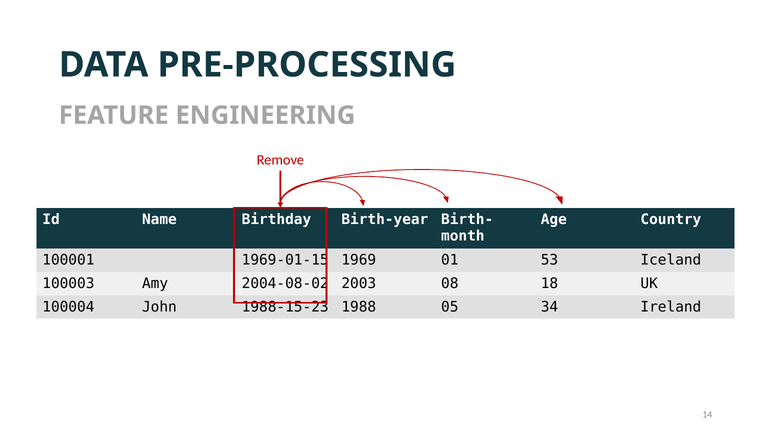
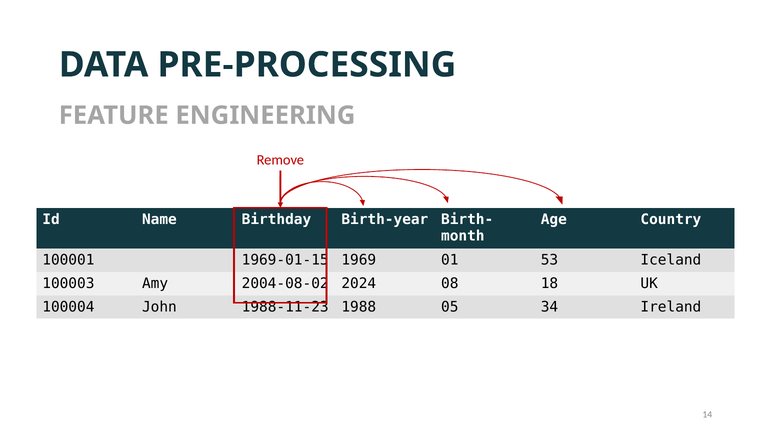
2003: 2003 -> 2024
1988-15-23: 1988-15-23 -> 1988-11-23
